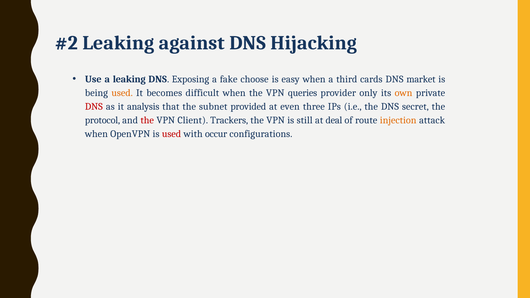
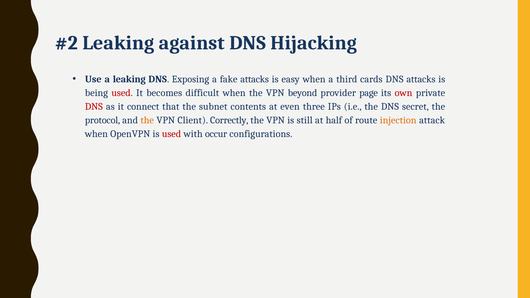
fake choose: choose -> attacks
DNS market: market -> attacks
used at (122, 93) colour: orange -> red
queries: queries -> beyond
only: only -> page
own colour: orange -> red
analysis: analysis -> connect
provided: provided -> contents
the at (147, 120) colour: red -> orange
Trackers: Trackers -> Correctly
deal: deal -> half
